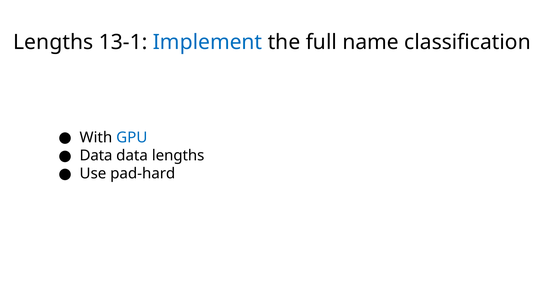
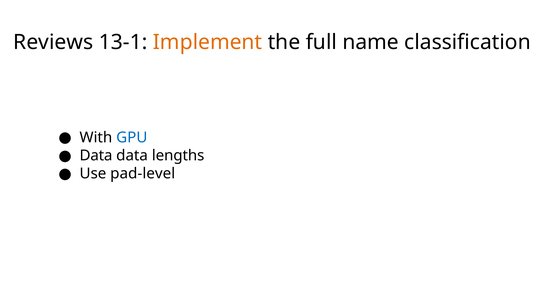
Lengths at (53, 42): Lengths -> Reviews
Implement colour: blue -> orange
pad-hard: pad-hard -> pad-level
